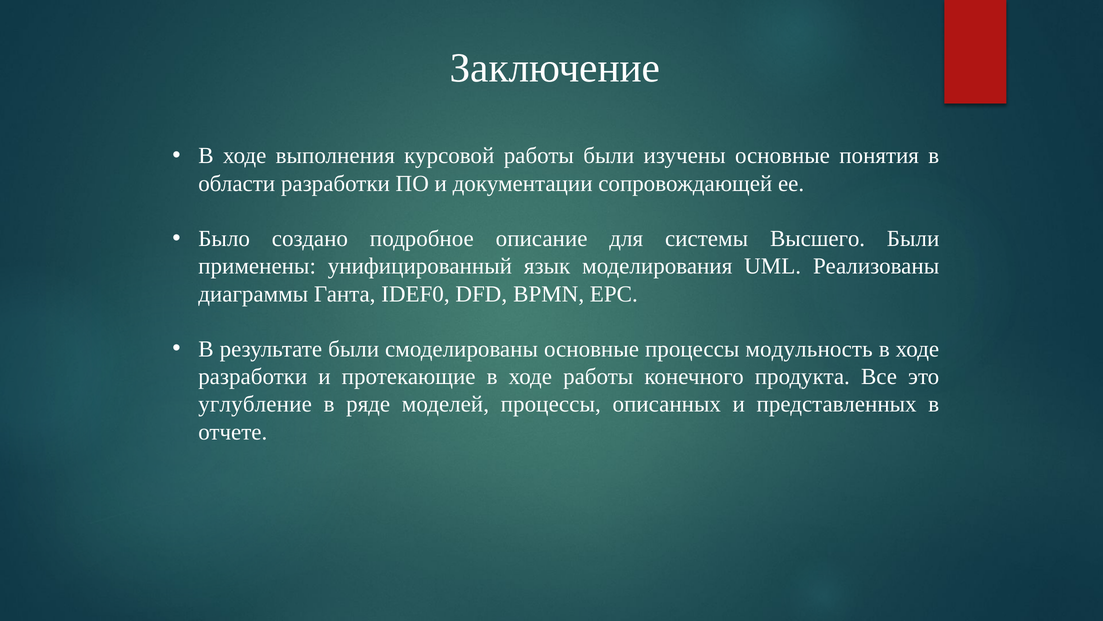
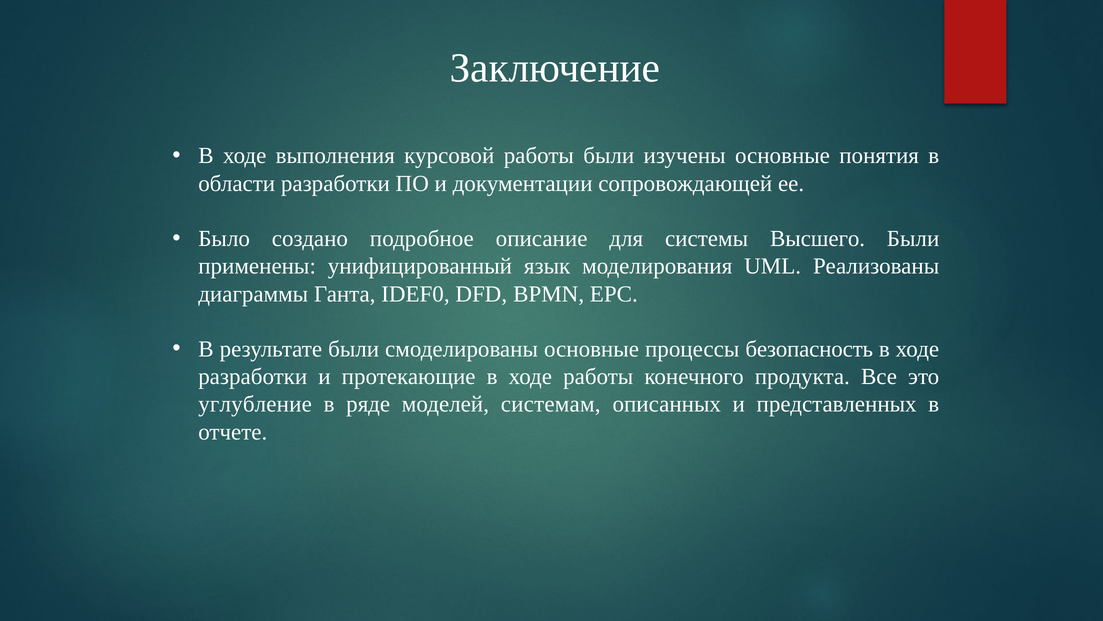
модульность: модульность -> безопасность
моделей процессы: процессы -> системам
